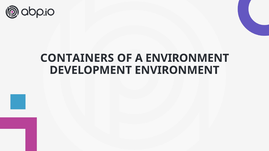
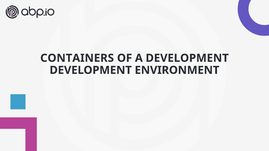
A ENVIRONMENT: ENVIRONMENT -> DEVELOPMENT
